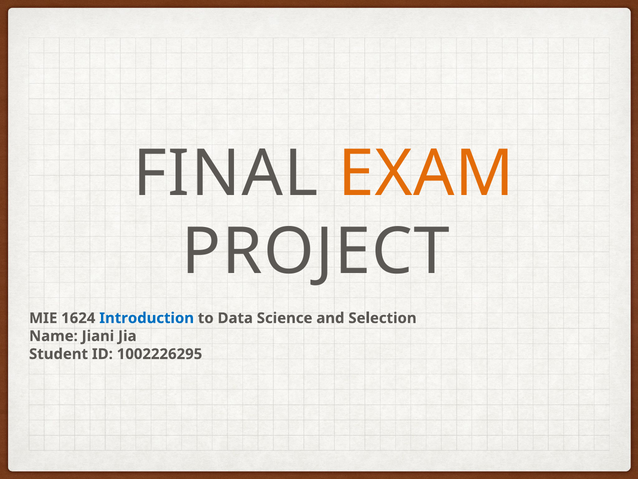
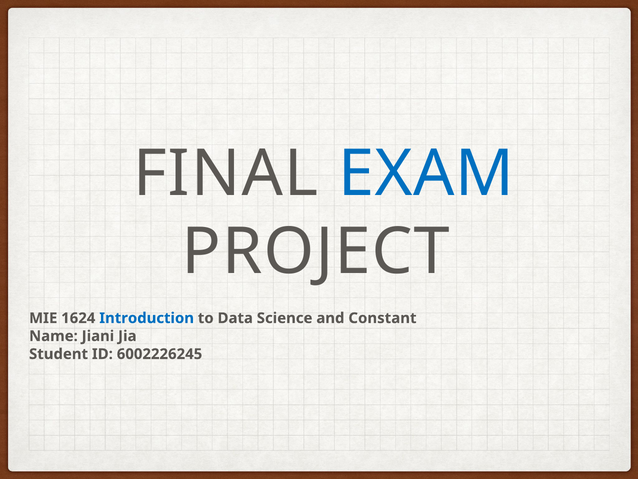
EXAM colour: orange -> blue
Selection: Selection -> Constant
1002226295: 1002226295 -> 6002226245
